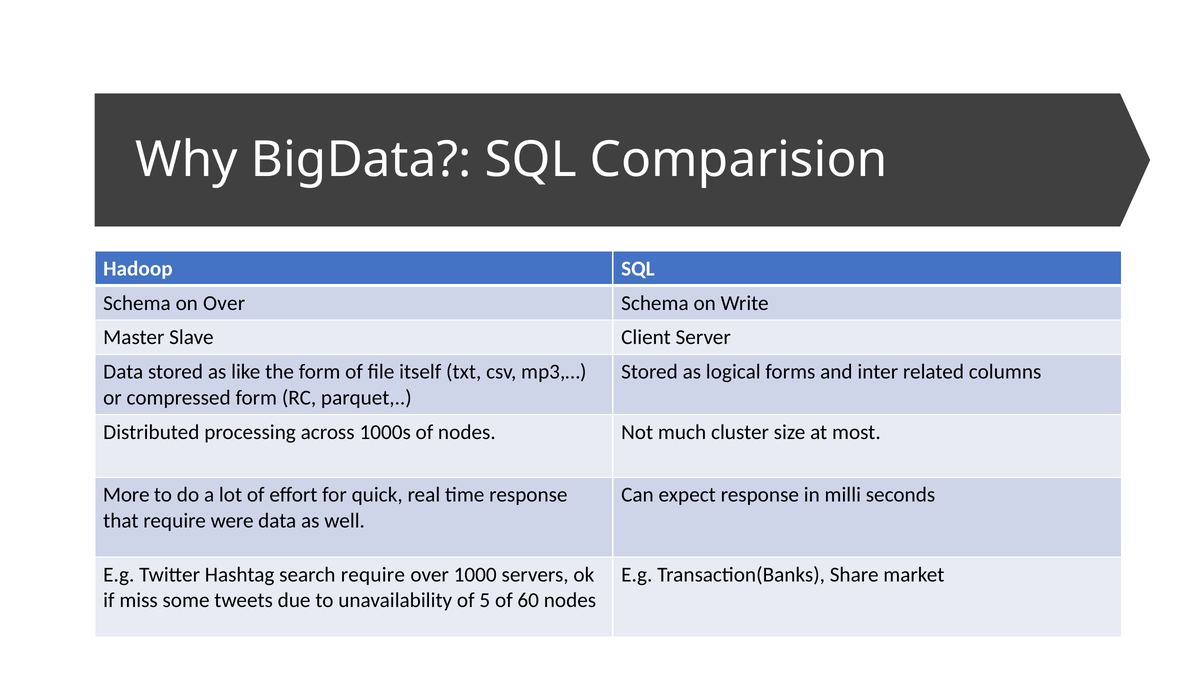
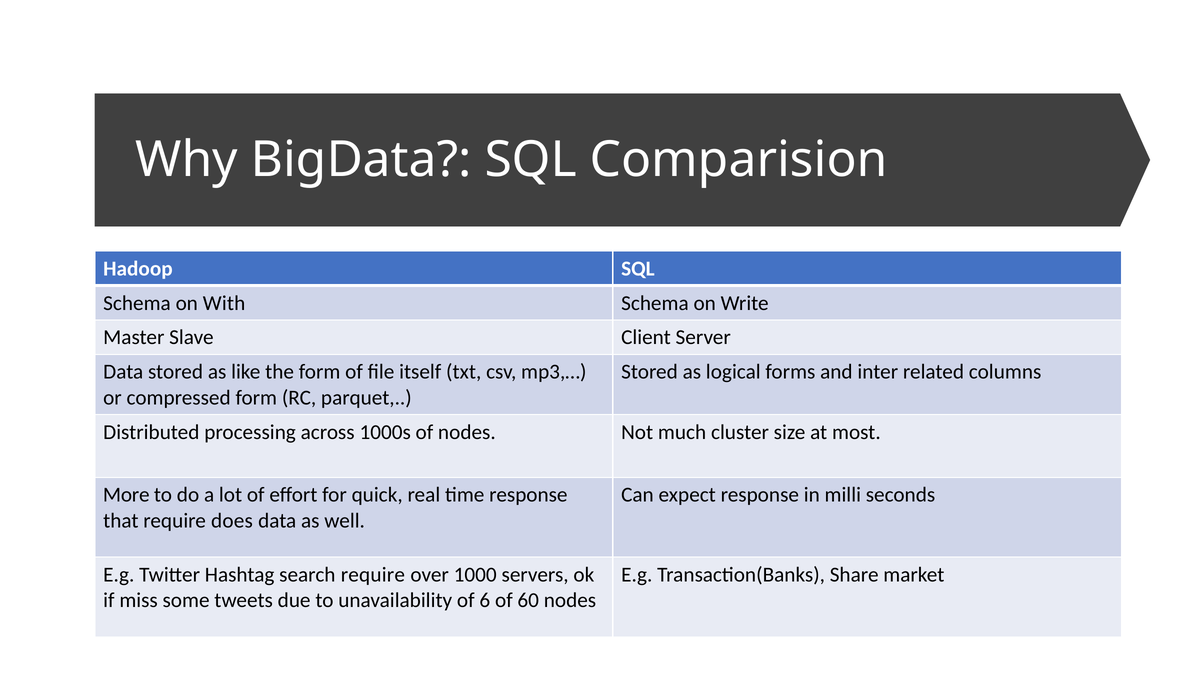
on Over: Over -> With
were: were -> does
5: 5 -> 6
